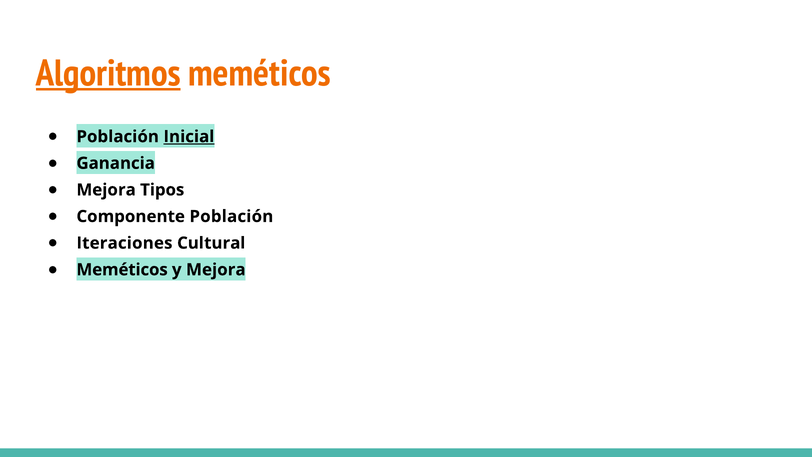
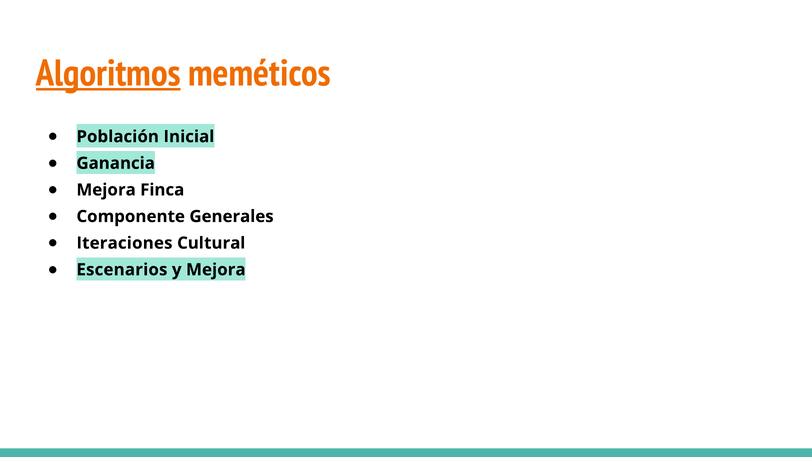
Inicial underline: present -> none
Tipos: Tipos -> Finca
Componente Población: Población -> Generales
Meméticos at (122, 270): Meméticos -> Escenarios
